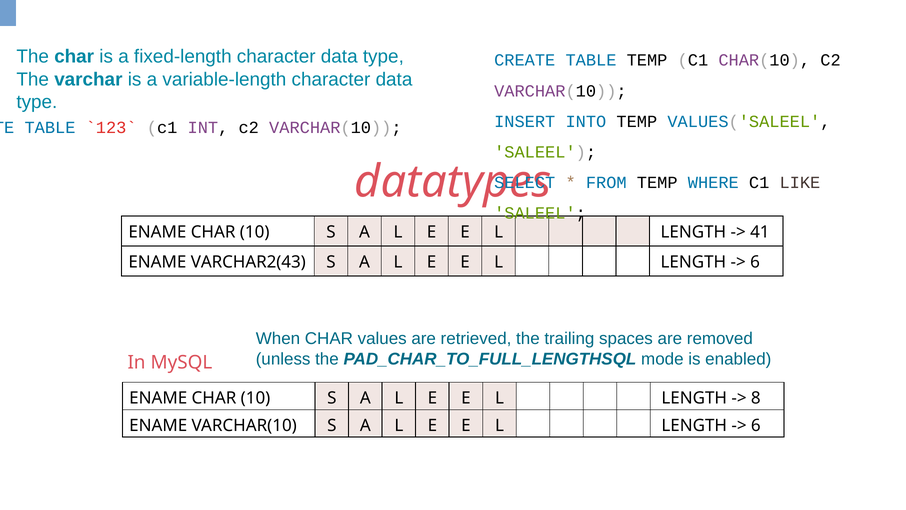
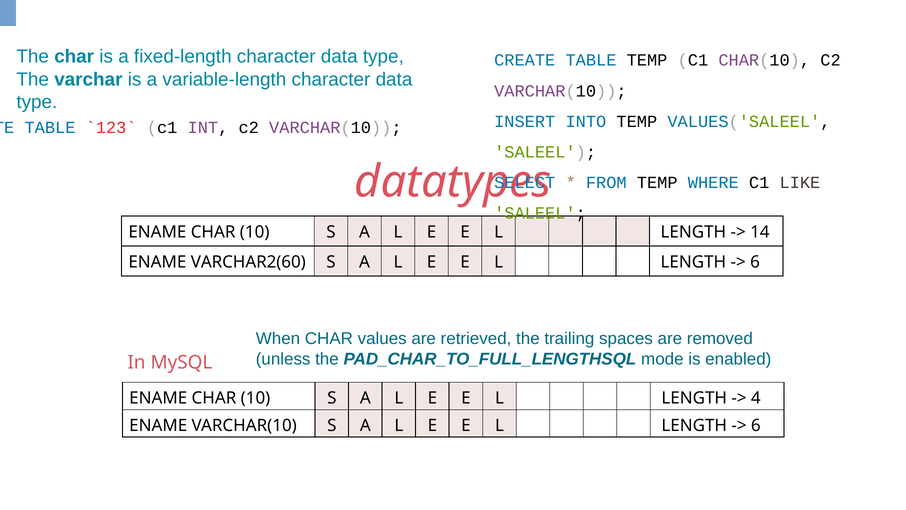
41: 41 -> 14
VARCHAR2(43: VARCHAR2(43 -> VARCHAR2(60
8: 8 -> 4
